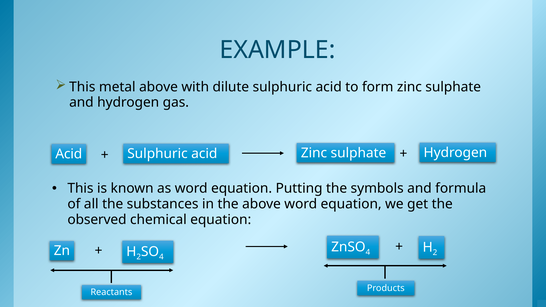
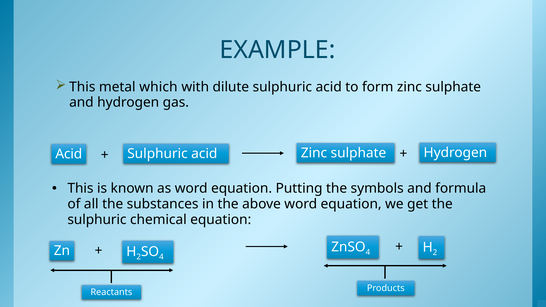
metal above: above -> which
observed at (97, 220): observed -> sulphuric
